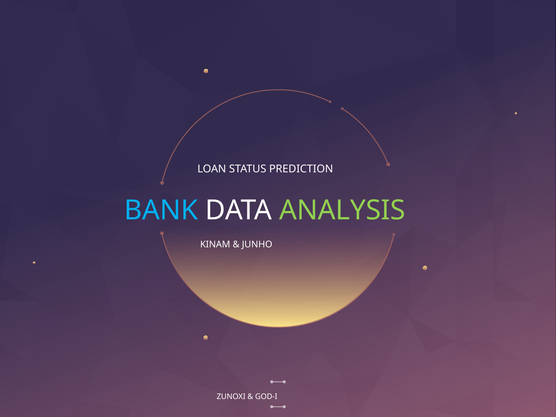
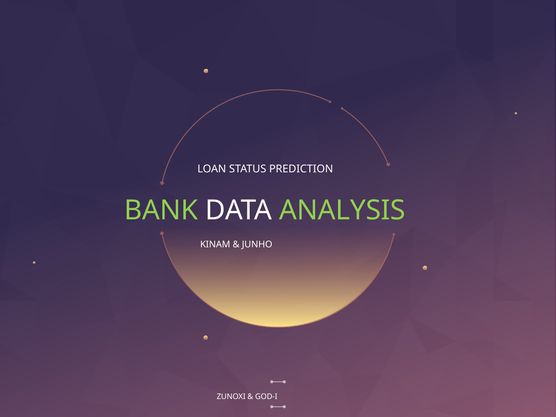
BANK colour: light blue -> light green
